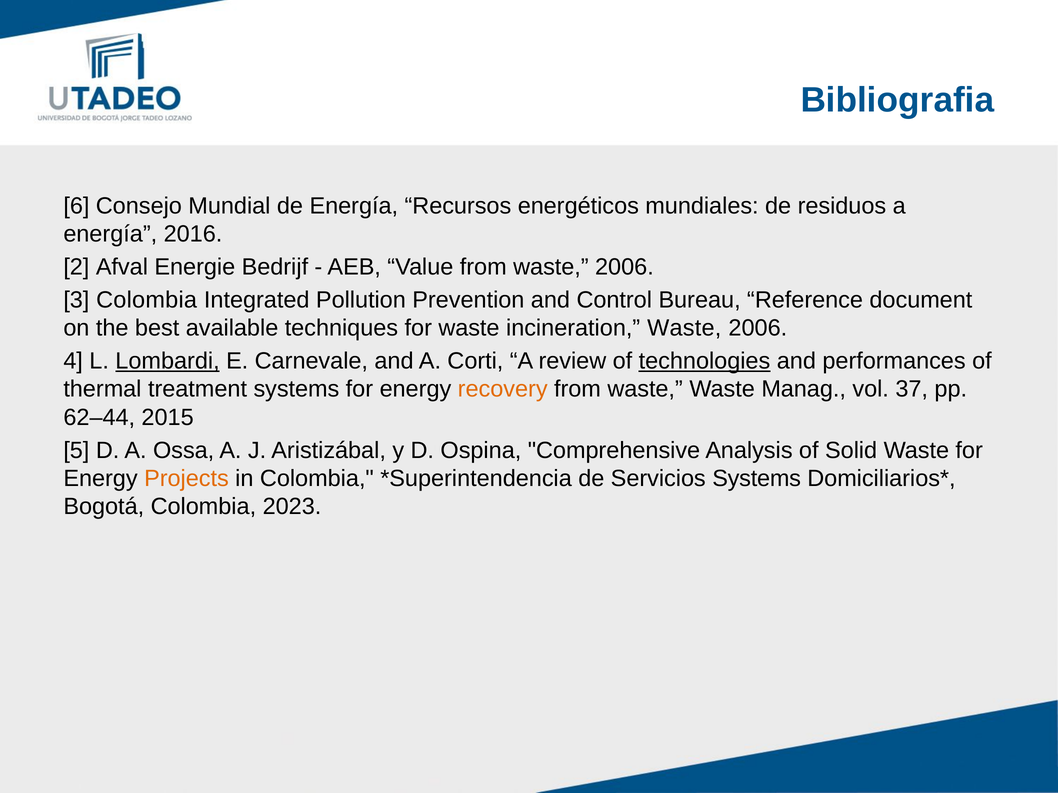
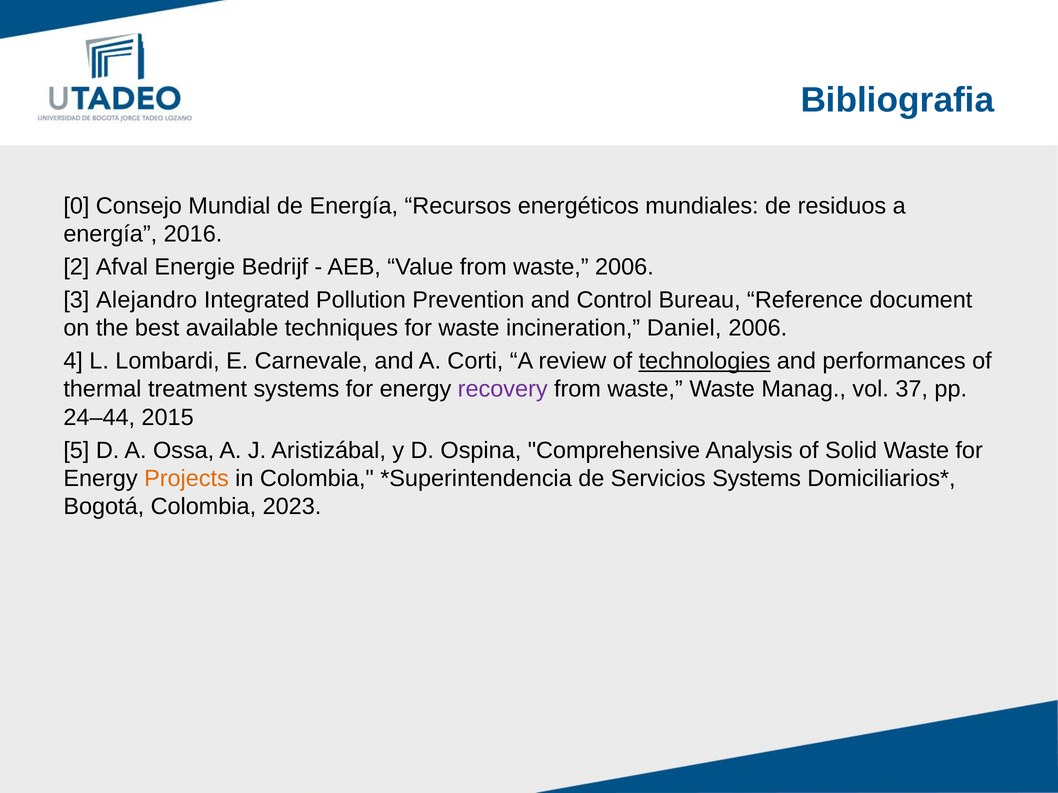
6: 6 -> 0
3 Colombia: Colombia -> Alejandro
incineration Waste: Waste -> Daniel
Lombardi underline: present -> none
recovery colour: orange -> purple
62–44: 62–44 -> 24–44
